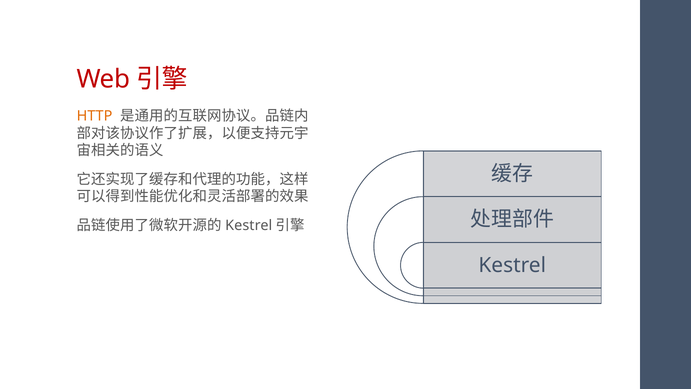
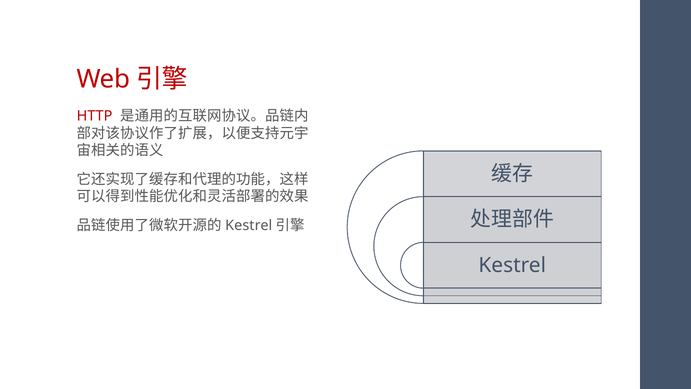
HTTP colour: orange -> red
